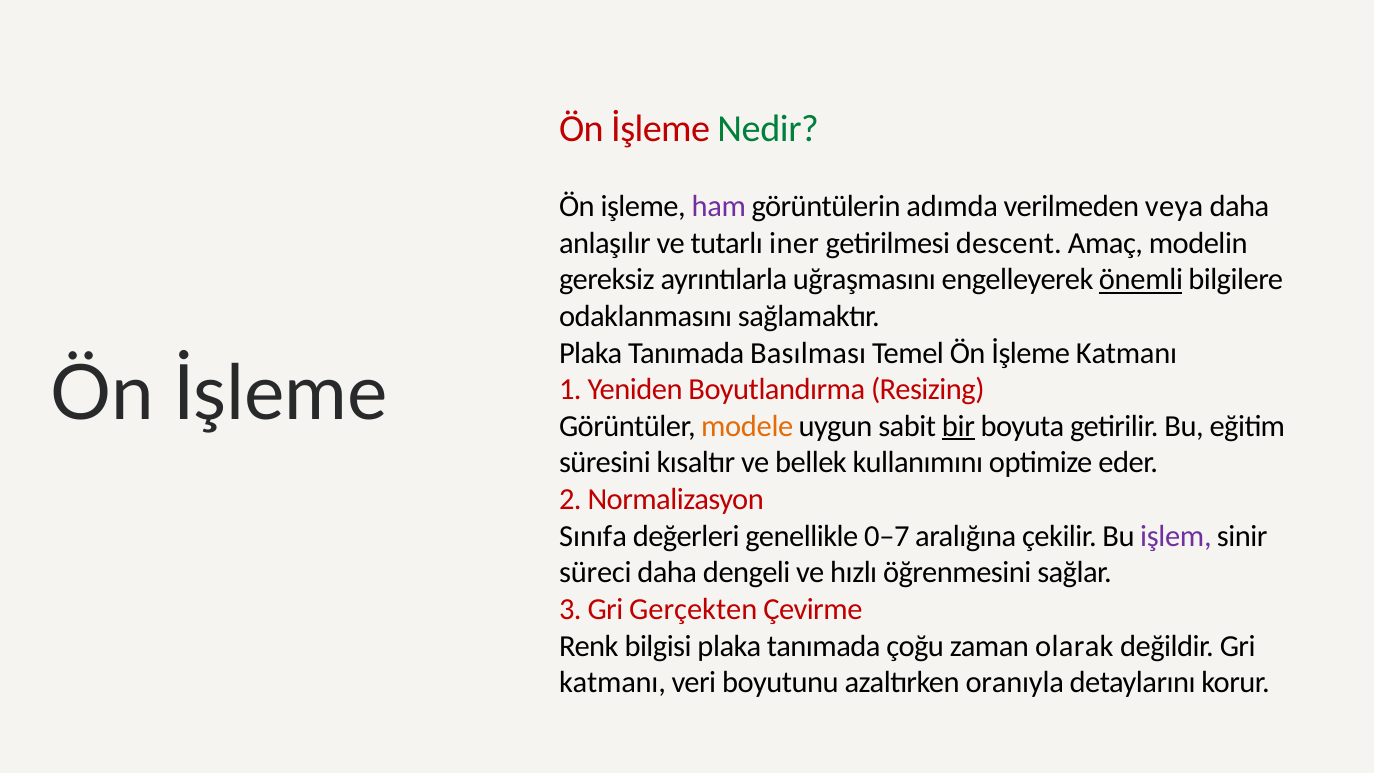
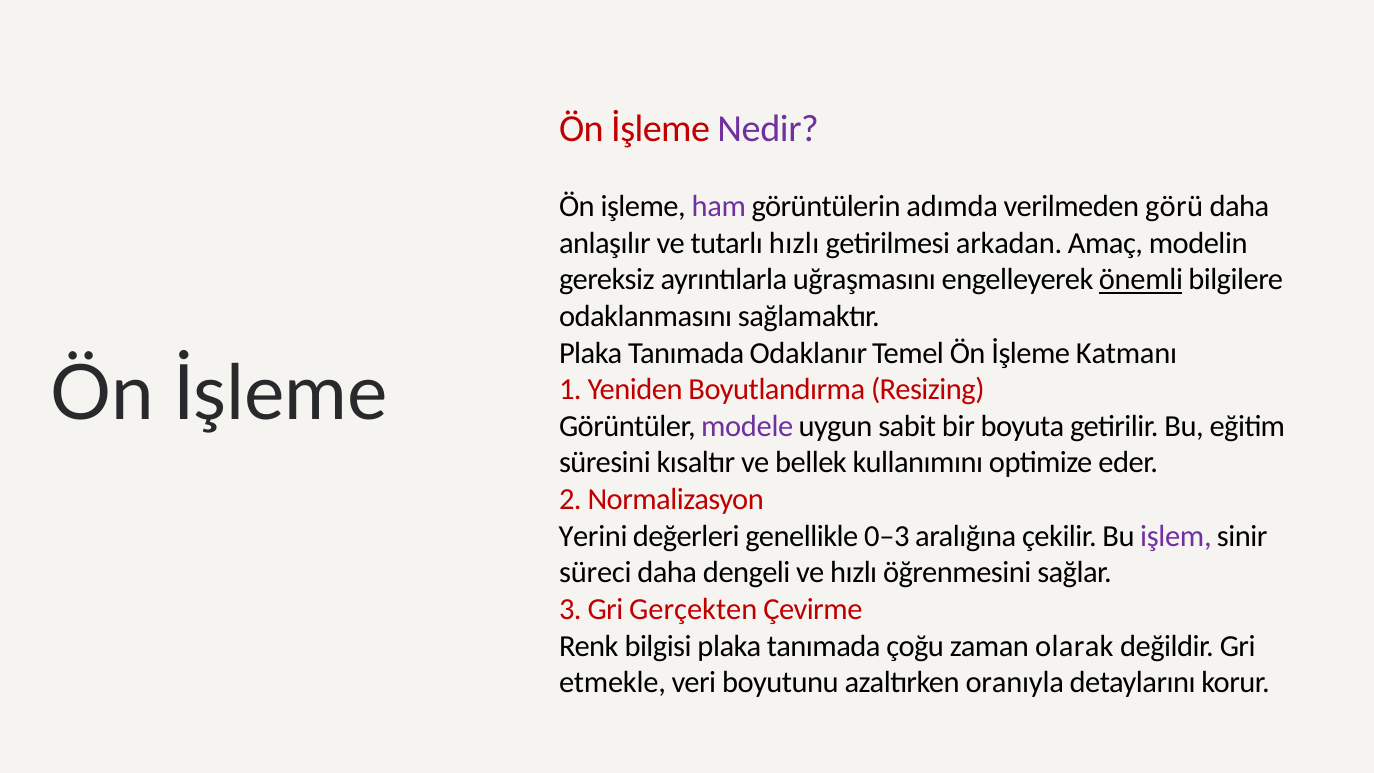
Nedir colour: green -> purple
veya: veya -> görü
tutarlı iner: iner -> hızlı
descent: descent -> arkadan
Basılması: Basılması -> Odaklanır
modele colour: orange -> purple
bir underline: present -> none
Sınıfa: Sınıfa -> Yerini
0–7: 0–7 -> 0–3
katmanı at (612, 683): katmanı -> etmekle
